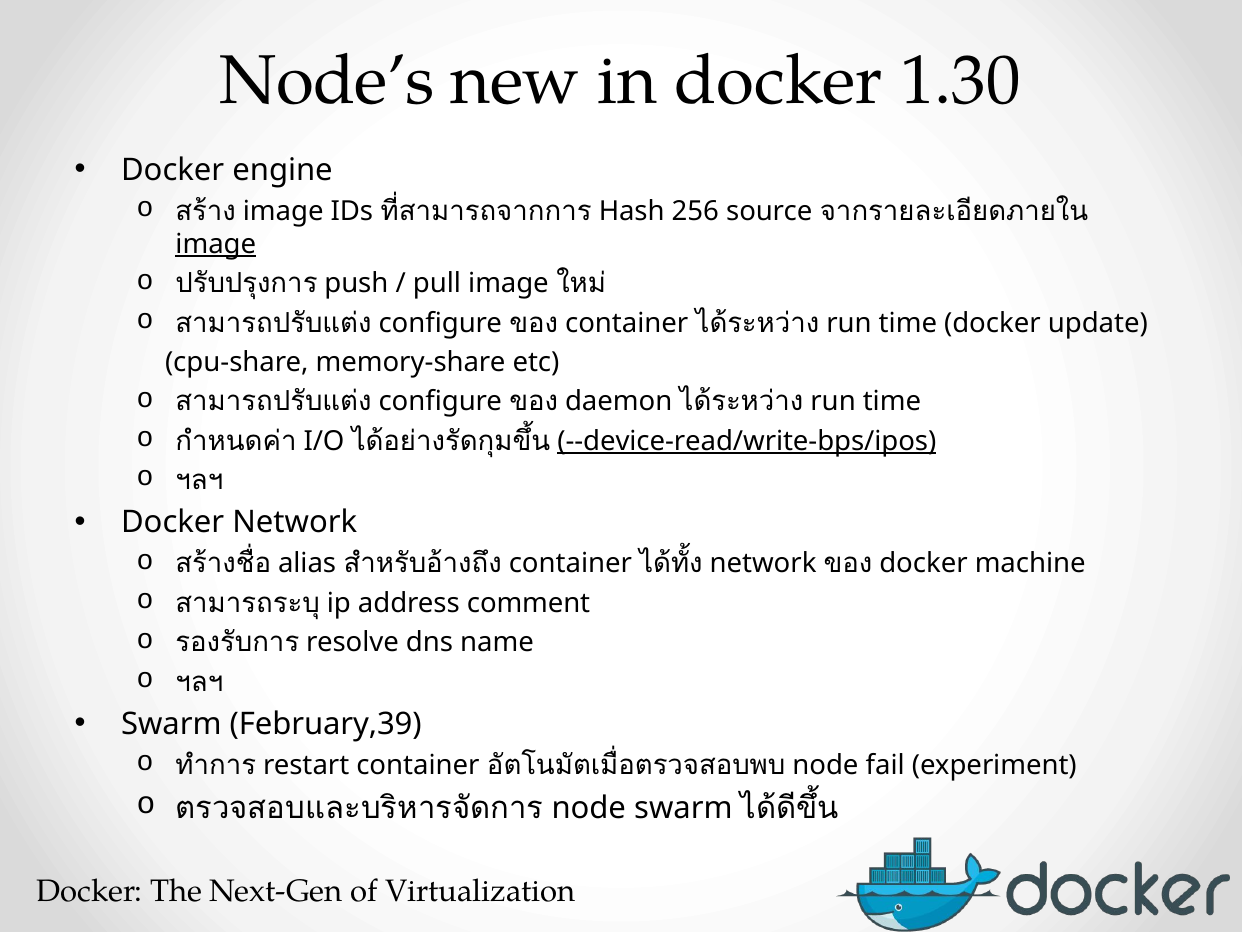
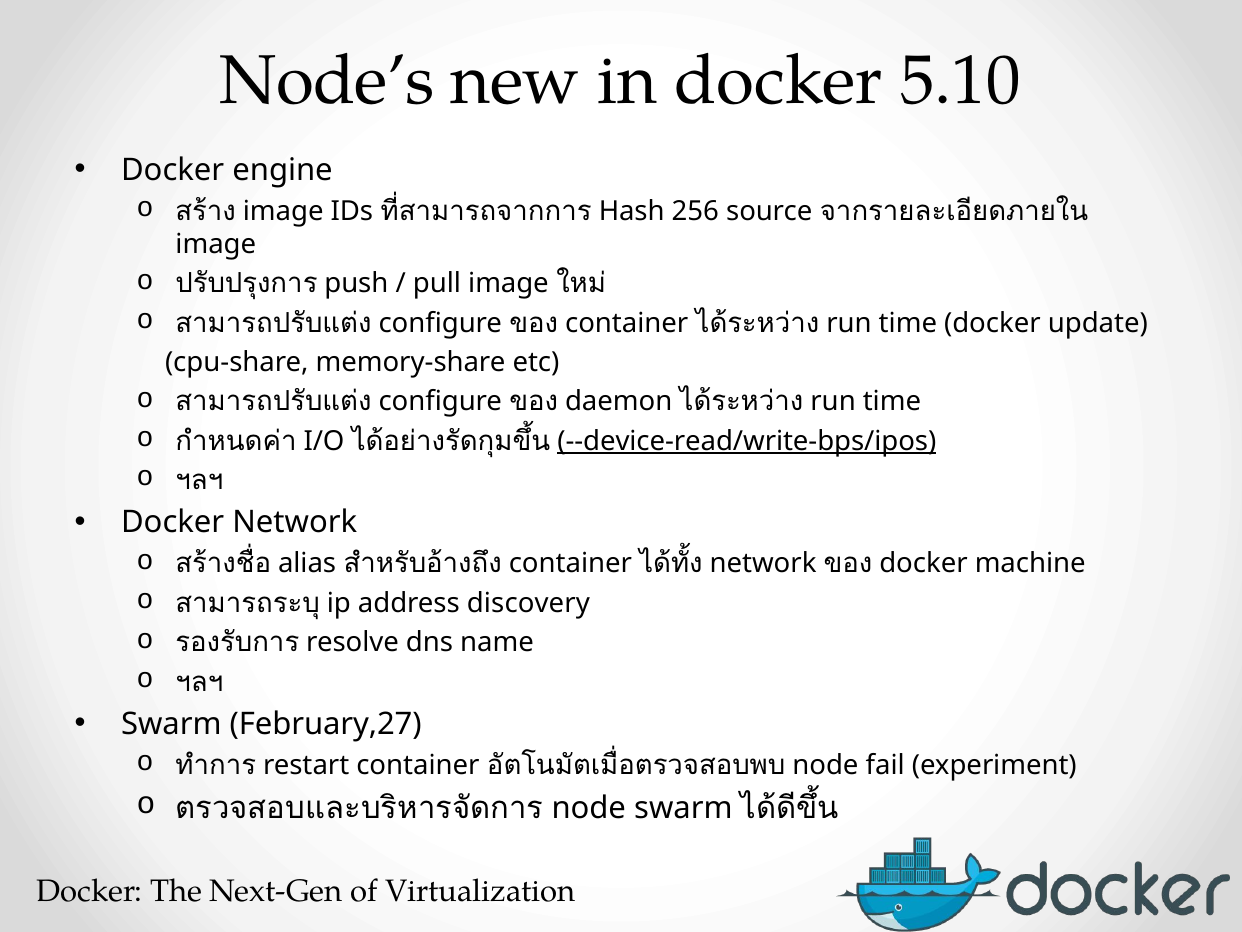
1.30: 1.30 -> 5.10
image at (216, 244) underline: present -> none
comment: comment -> discovery
February,39: February,39 -> February,27
